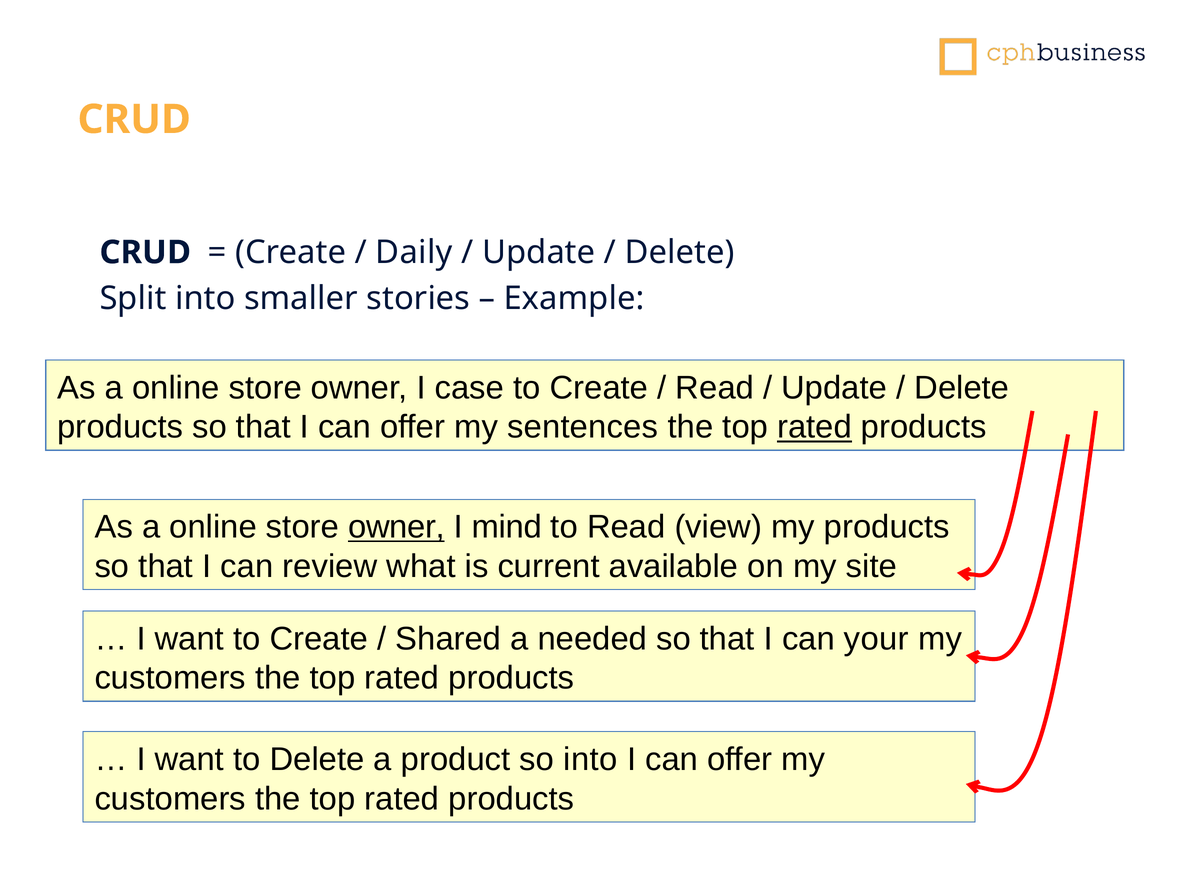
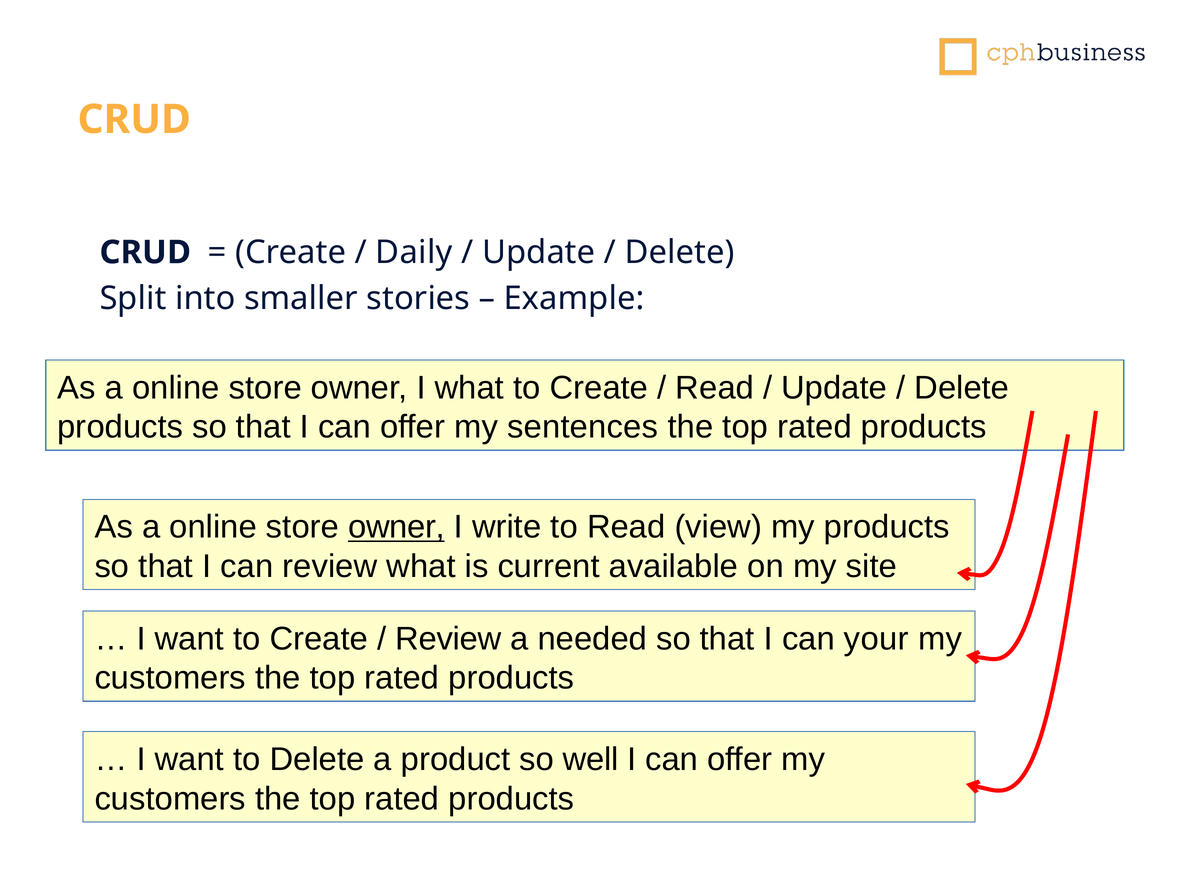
I case: case -> what
rated at (814, 427) underline: present -> none
mind: mind -> write
Shared at (448, 639): Shared -> Review
so into: into -> well
